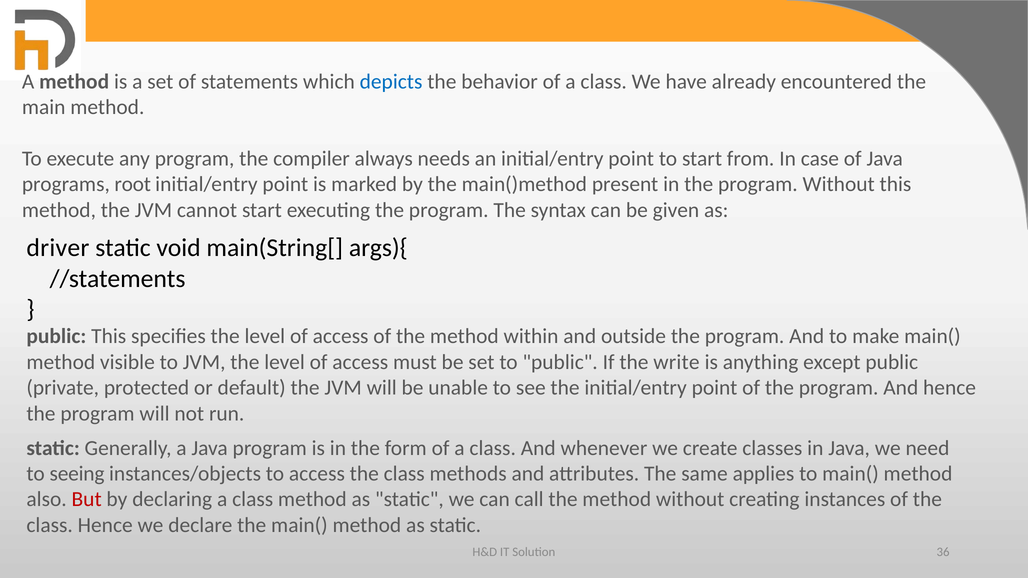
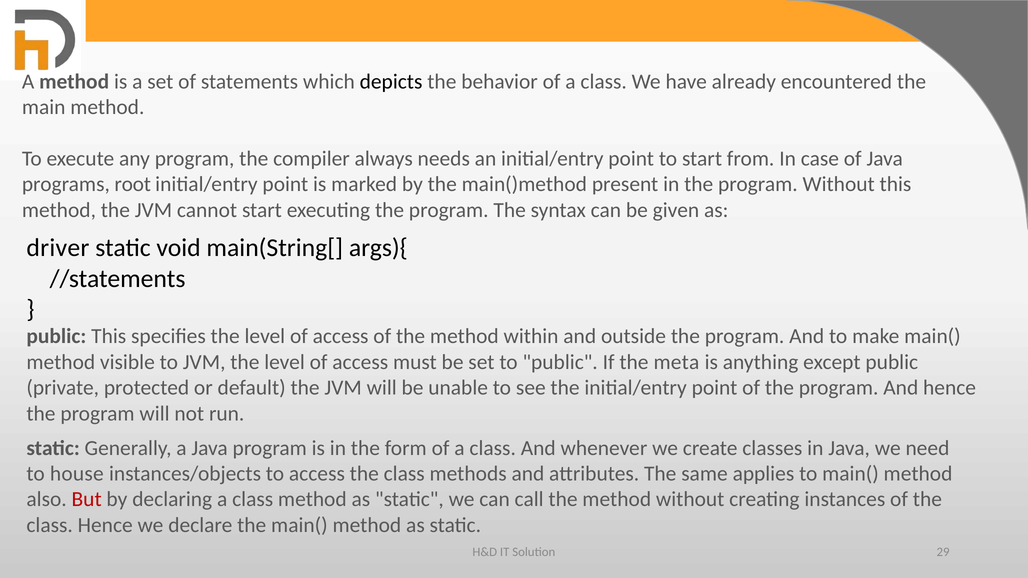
depicts colour: blue -> black
write: write -> meta
seeing: seeing -> house
36: 36 -> 29
